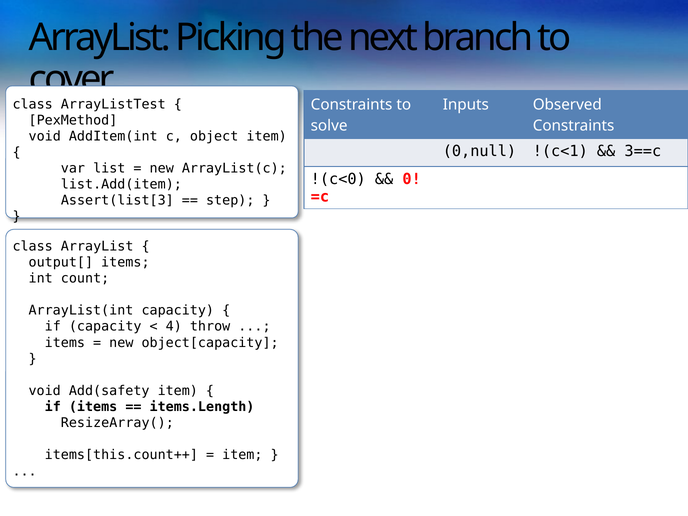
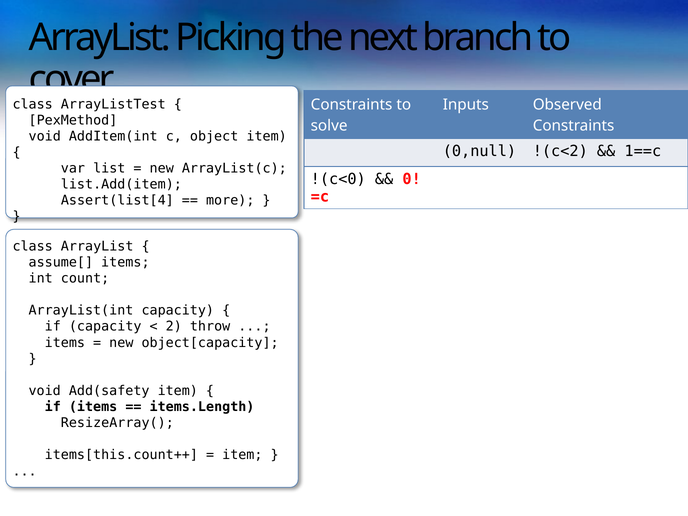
!(c<1: !(c<1 -> !(c<2
3==c: 3==c -> 1==c
Assert(list[3: Assert(list[3 -> Assert(list[4
step: step -> more
output[: output[ -> assume[
4: 4 -> 2
